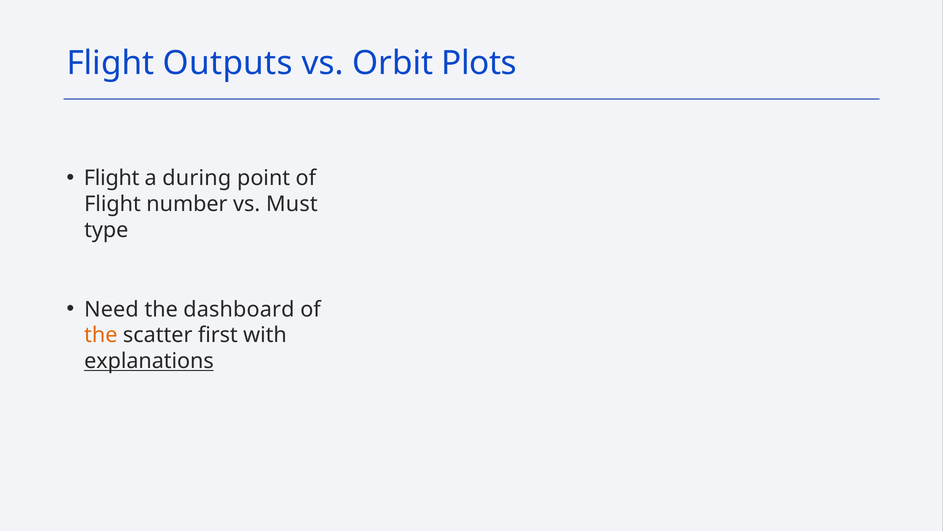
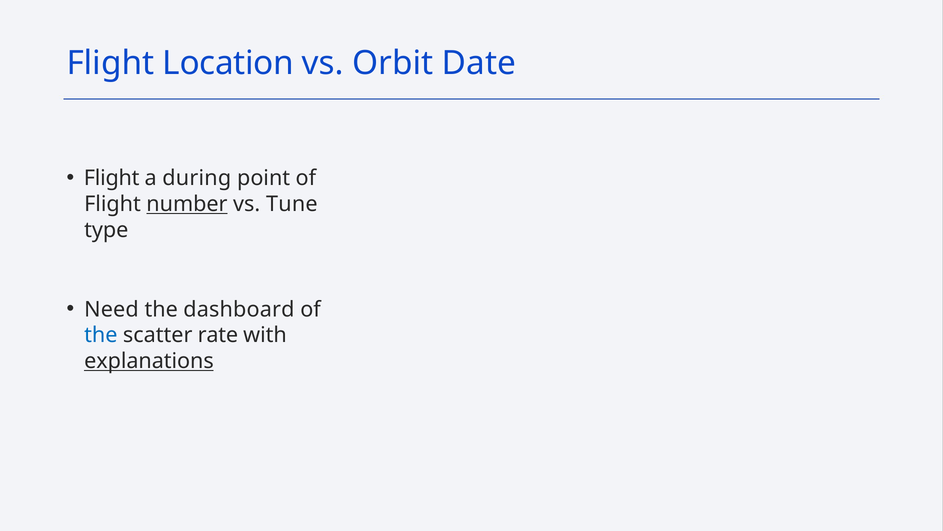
Outputs: Outputs -> Location
Plots: Plots -> Date
number underline: none -> present
Must: Must -> Tune
the at (101, 335) colour: orange -> blue
first: first -> rate
